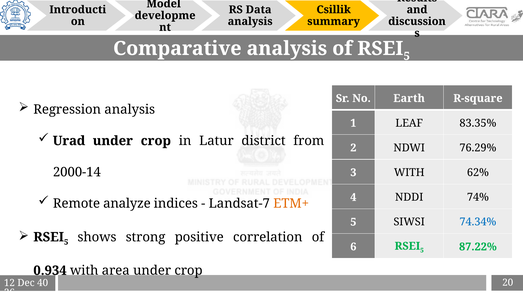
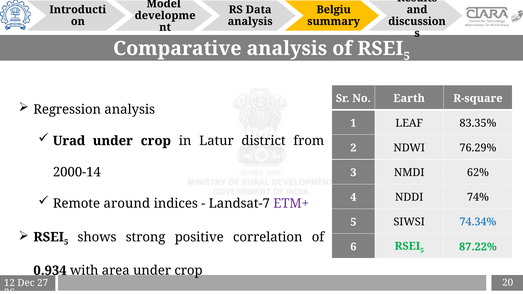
Csillik: Csillik -> Belgiu
3 WITH: WITH -> NMDI
analyze: analyze -> around
ETM+ colour: orange -> purple
40: 40 -> 27
